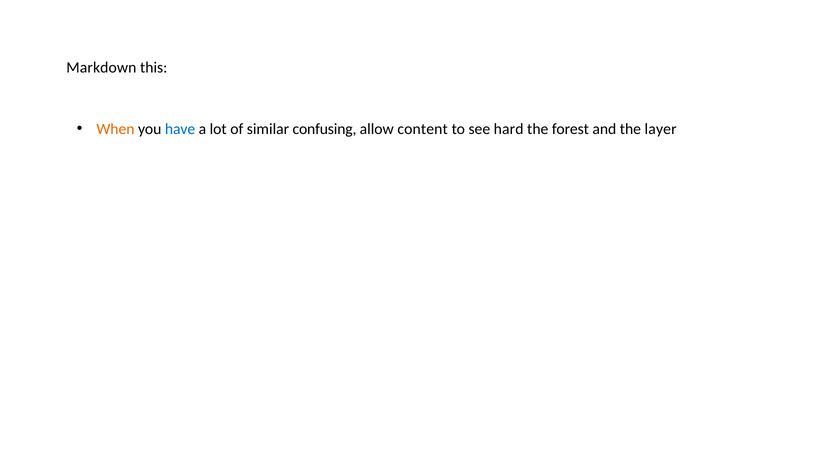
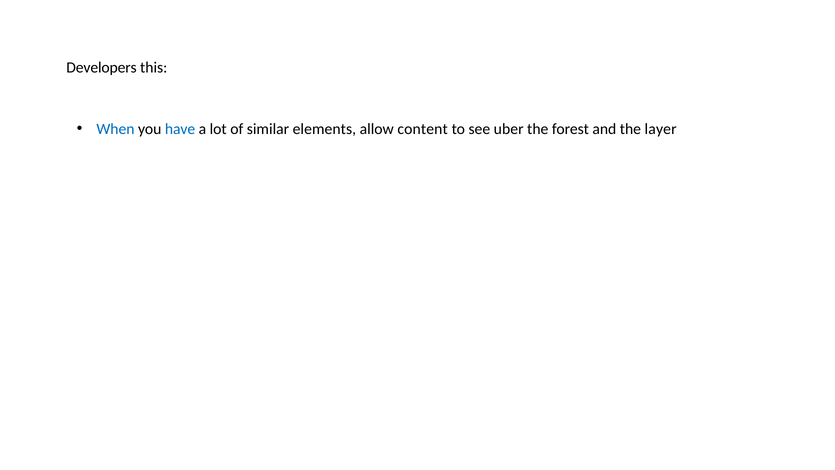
Markdown: Markdown -> Developers
When colour: orange -> blue
confusing: confusing -> elements
hard: hard -> uber
